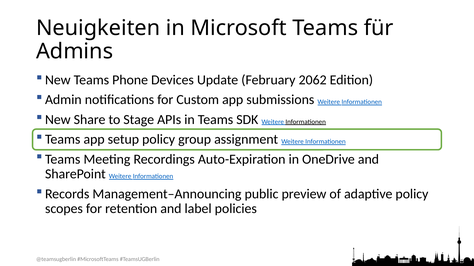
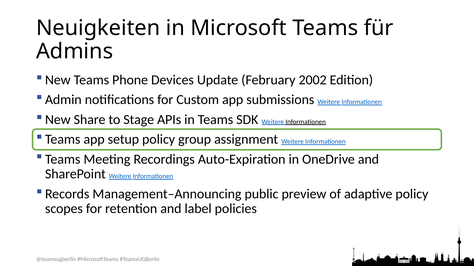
2062: 2062 -> 2002
